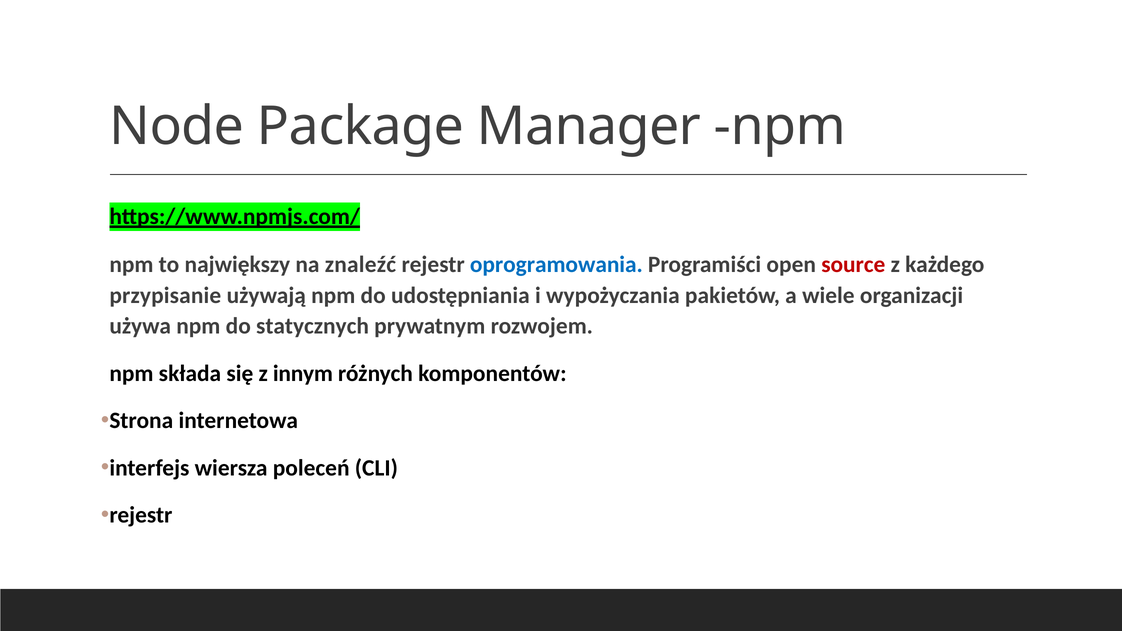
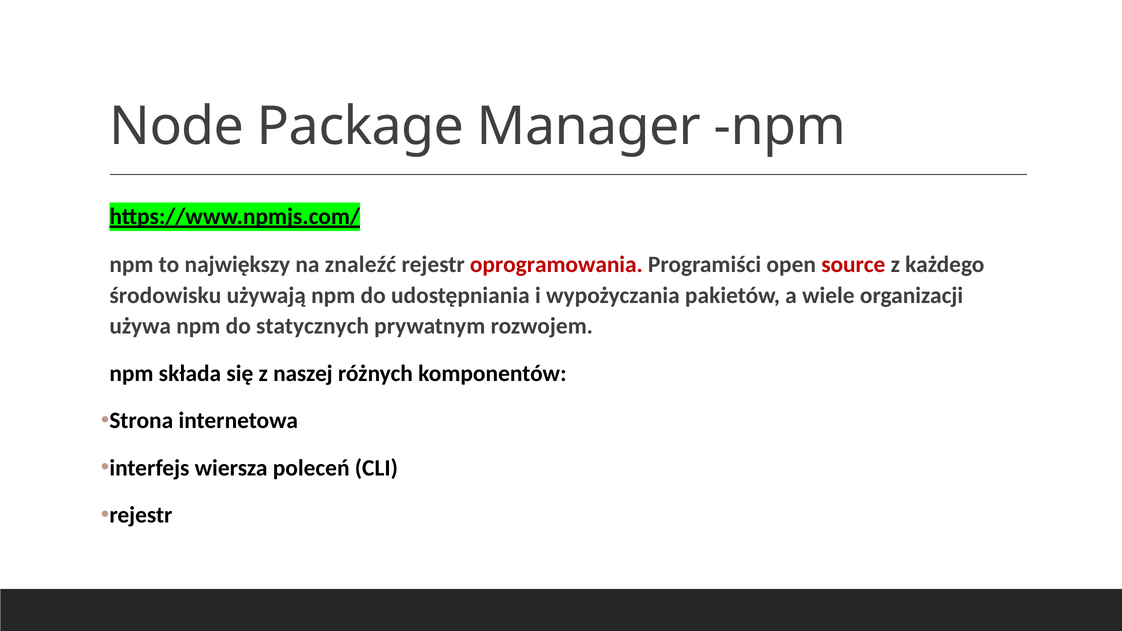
oprogramowania colour: blue -> red
przypisanie: przypisanie -> środowisku
innym: innym -> naszej
